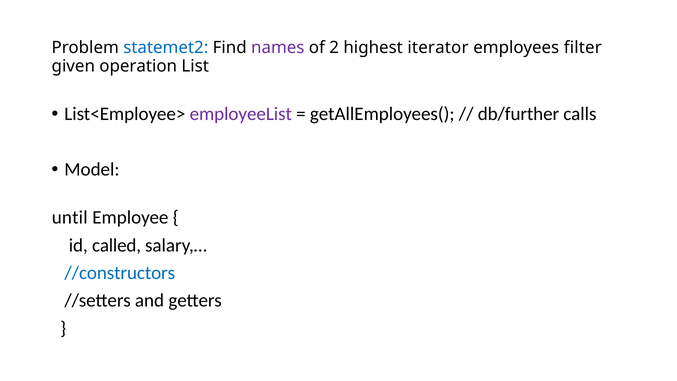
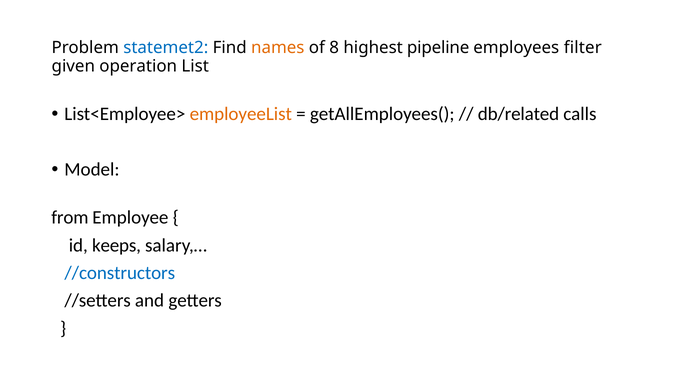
names colour: purple -> orange
2: 2 -> 8
iterator: iterator -> pipeline
employeeList colour: purple -> orange
db/further: db/further -> db/related
until: until -> from
called: called -> keeps
